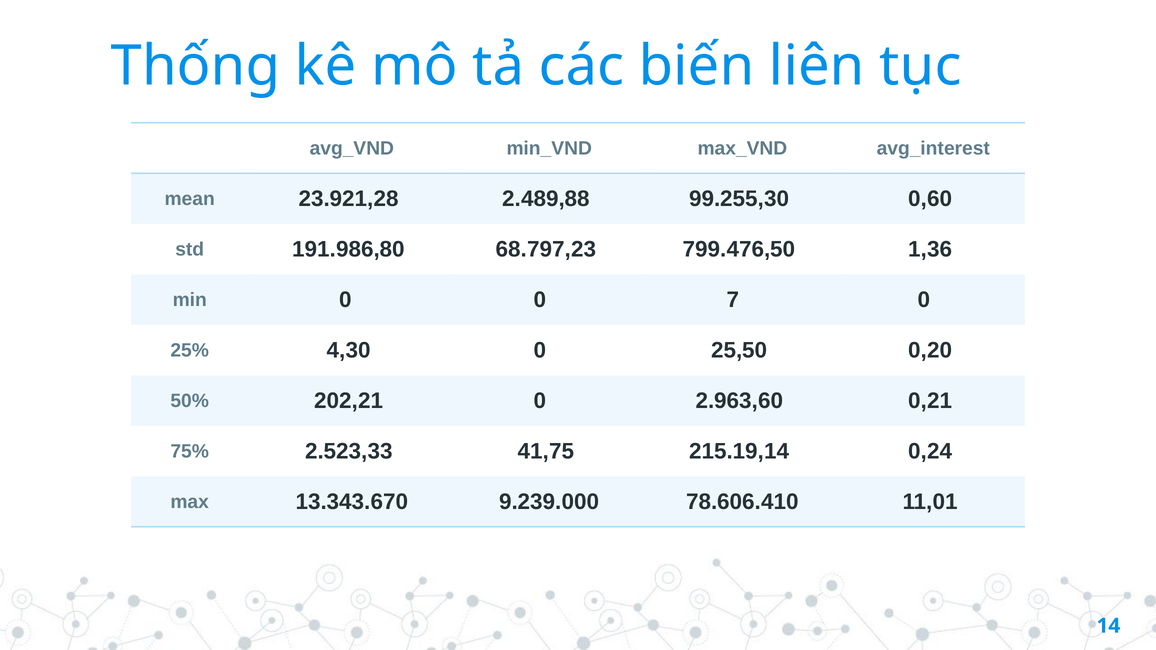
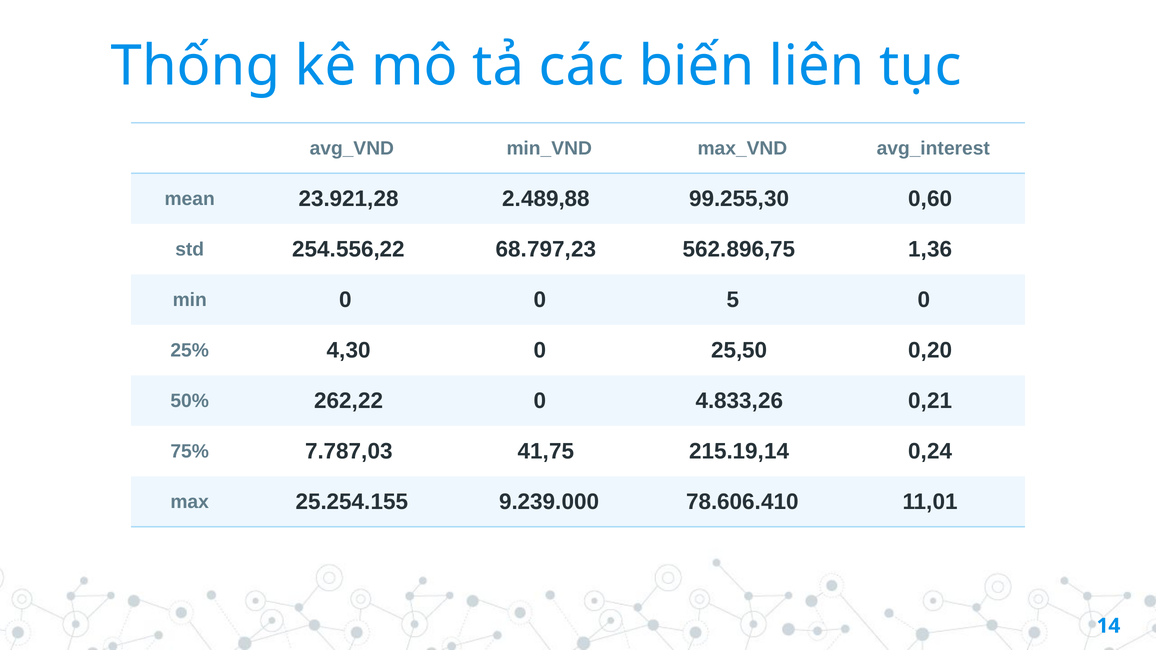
191.986,80: 191.986,80 -> 254.556,22
799.476,50: 799.476,50 -> 562.896,75
7: 7 -> 5
202,21: 202,21 -> 262,22
2.963,60: 2.963,60 -> 4.833,26
2.523,33: 2.523,33 -> 7.787,03
13.343.670: 13.343.670 -> 25.254.155
